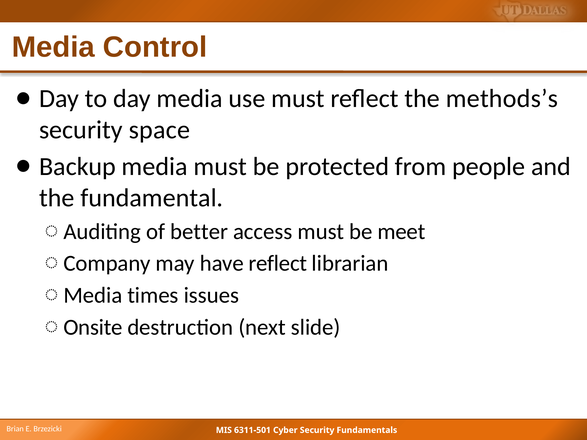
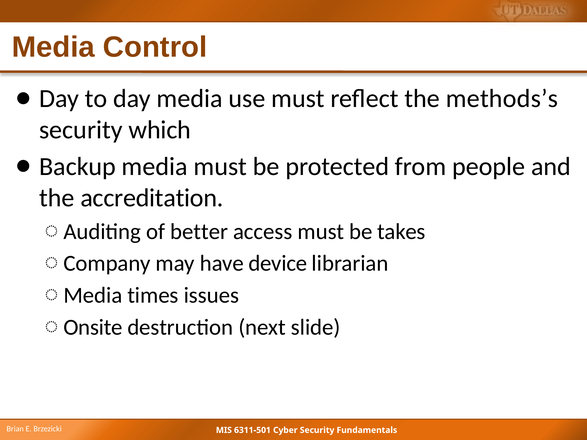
space: space -> which
fundamental: fundamental -> accreditation
meet: meet -> takes
have reflect: reflect -> device
